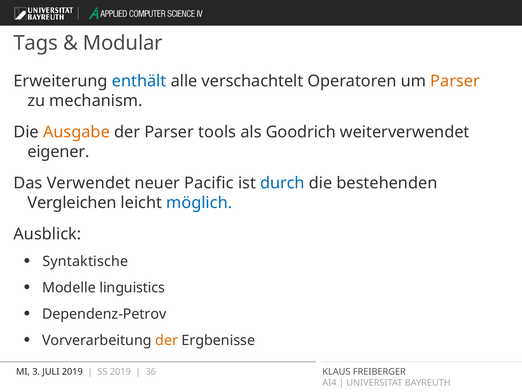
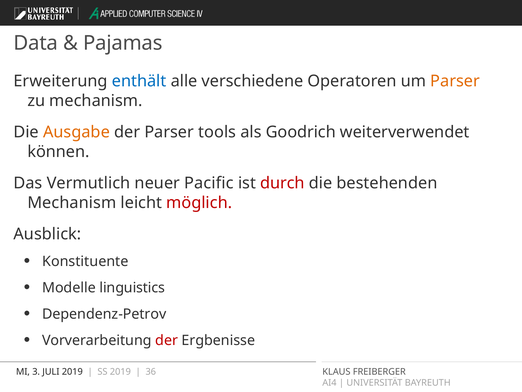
Tags: Tags -> Data
Modular: Modular -> Pajamas
verschachtelt: verschachtelt -> verschiedene
eigener: eigener -> können
Verwendet: Verwendet -> Vermutlich
durch colour: blue -> red
Vergleichen at (72, 202): Vergleichen -> Mechanism
möglich colour: blue -> red
Syntaktische: Syntaktische -> Konstituente
der at (167, 340) colour: orange -> red
